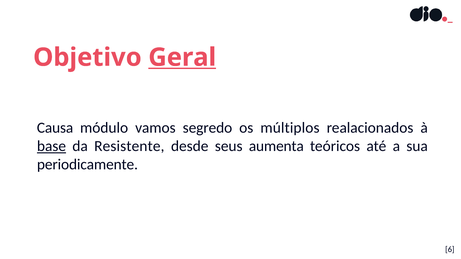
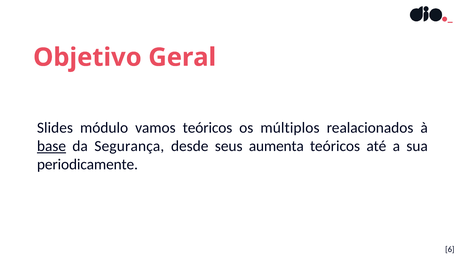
Geral underline: present -> none
Causa: Causa -> Slides
vamos segredo: segredo -> teóricos
Resistente: Resistente -> Segurança
